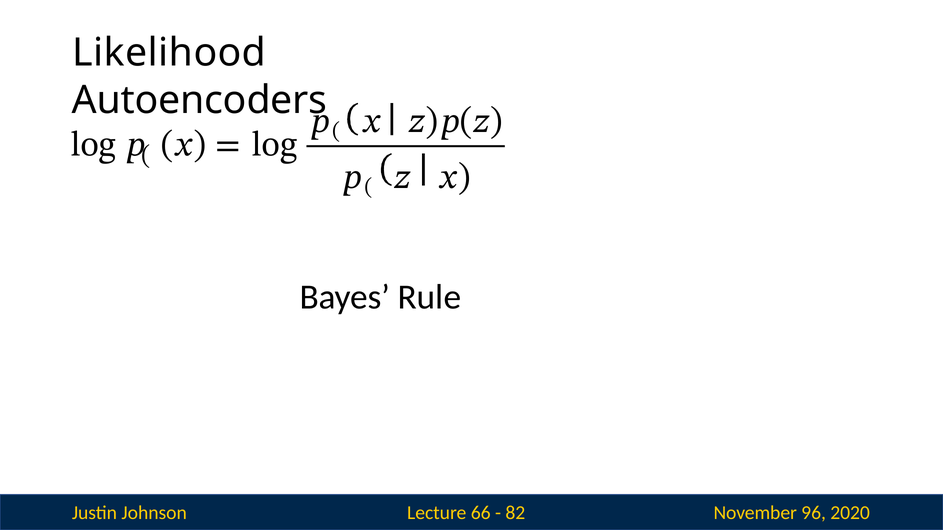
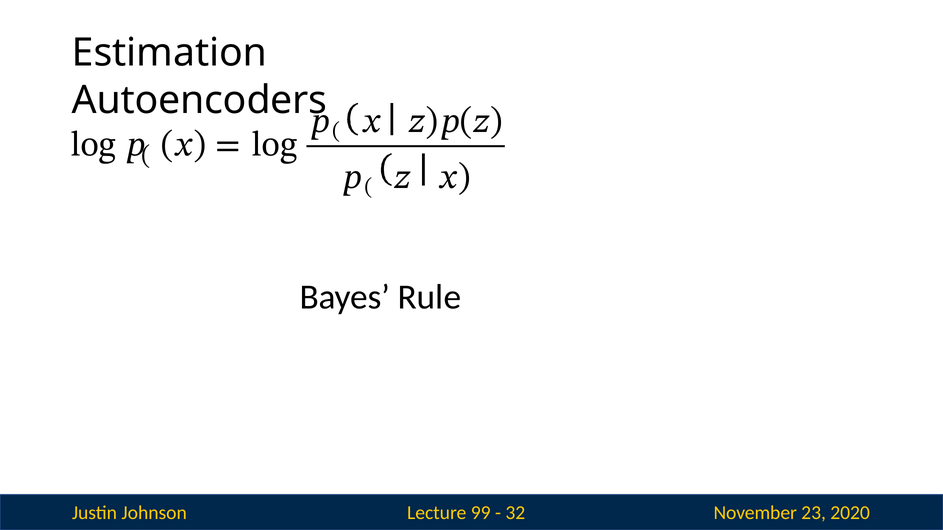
Likelihood: Likelihood -> Estimation
66: 66 -> 99
82: 82 -> 32
96: 96 -> 23
